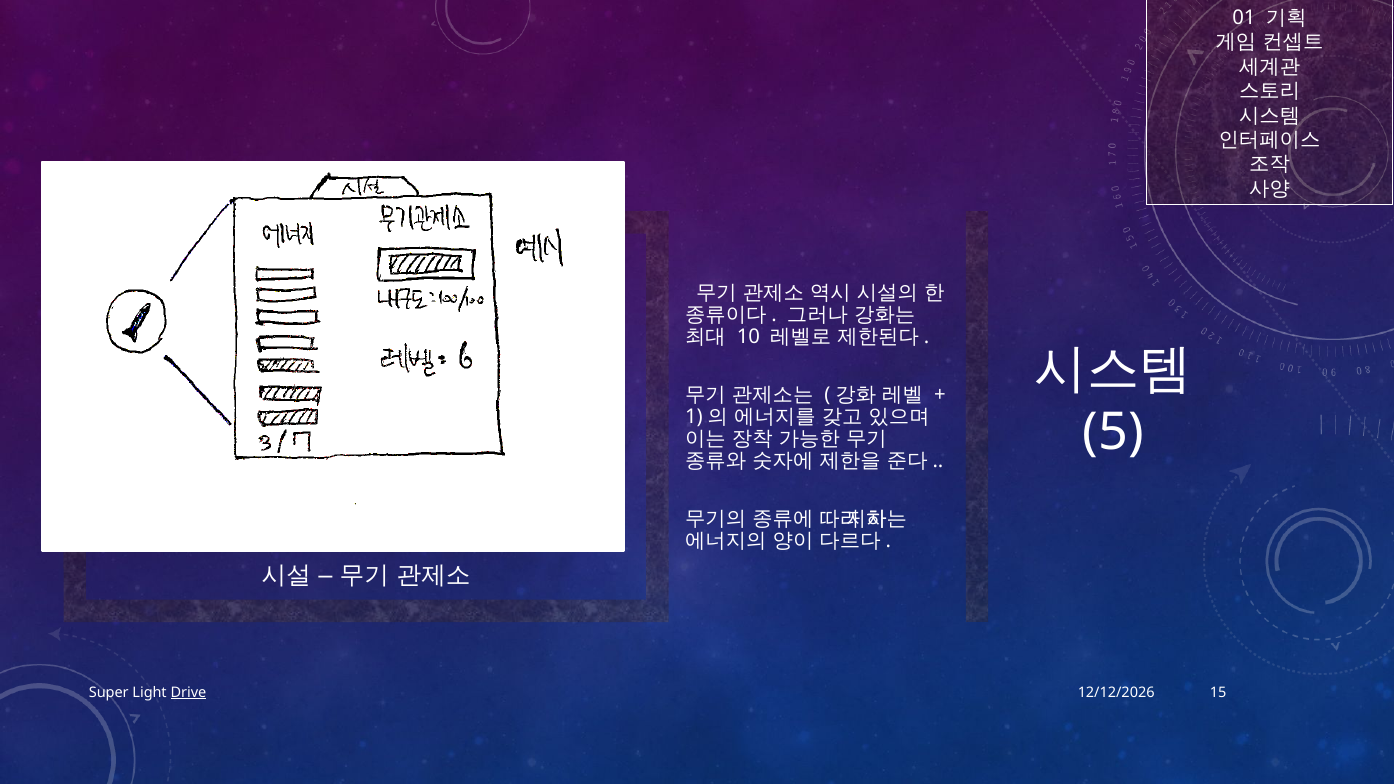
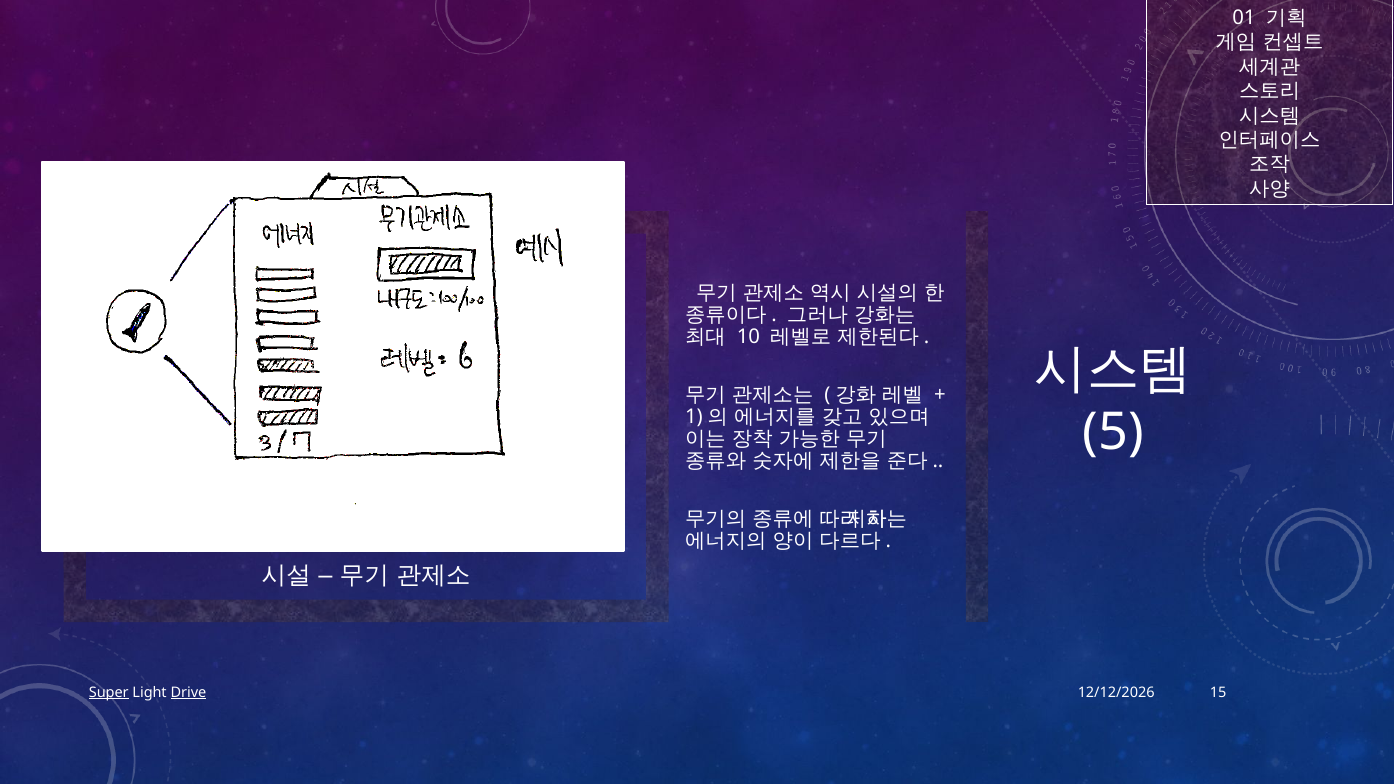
Super underline: none -> present
